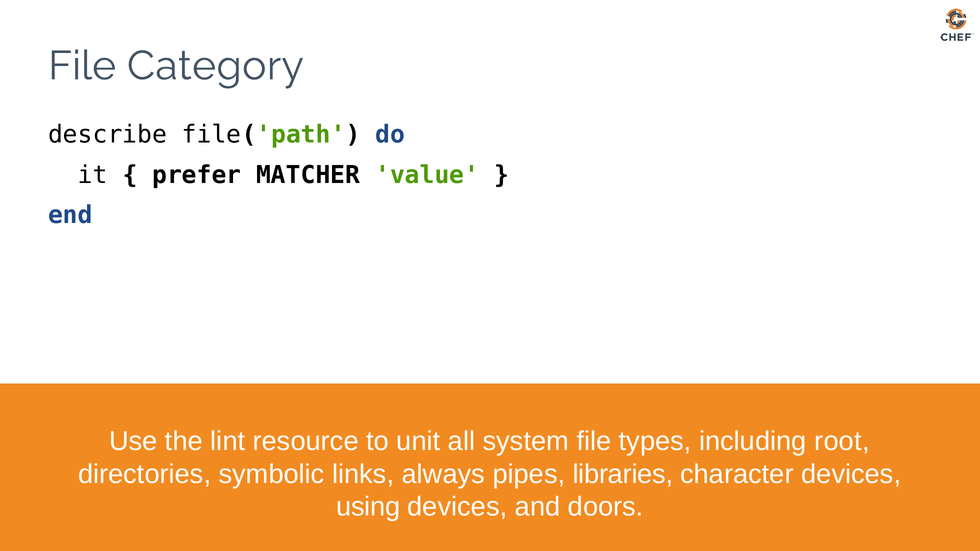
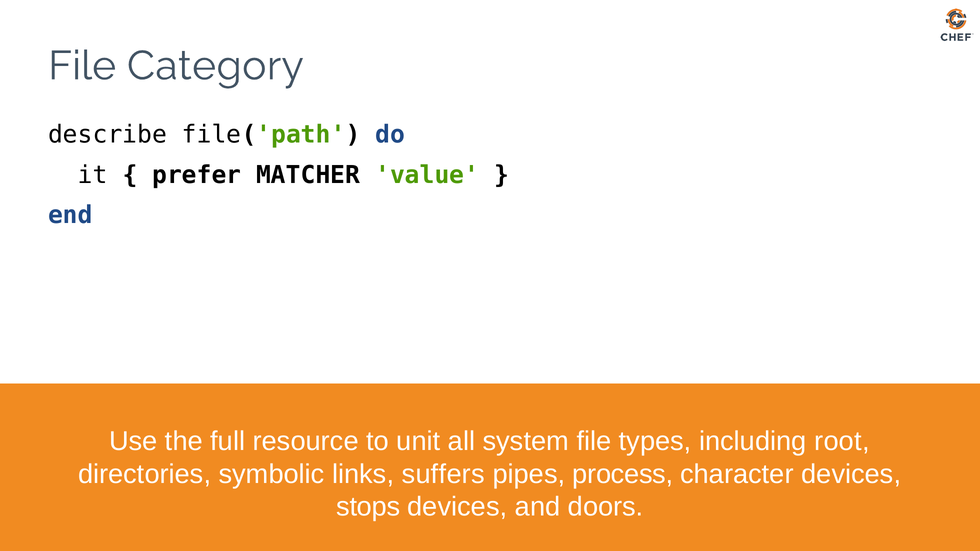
lint: lint -> full
always: always -> suffers
libraries: libraries -> process
using: using -> stops
